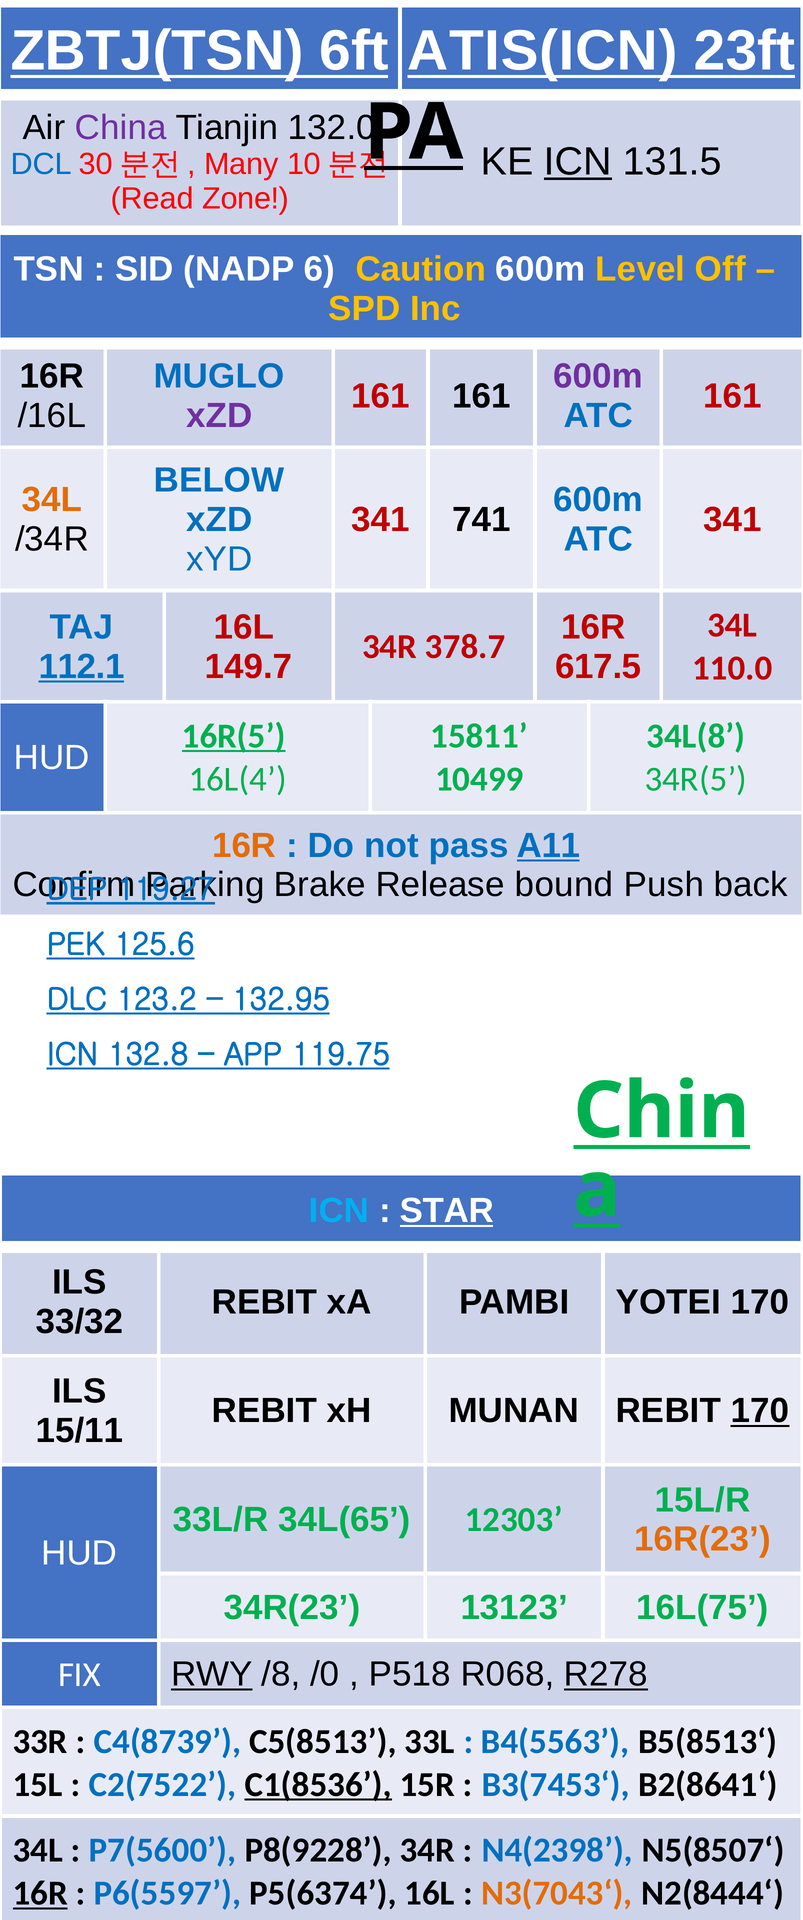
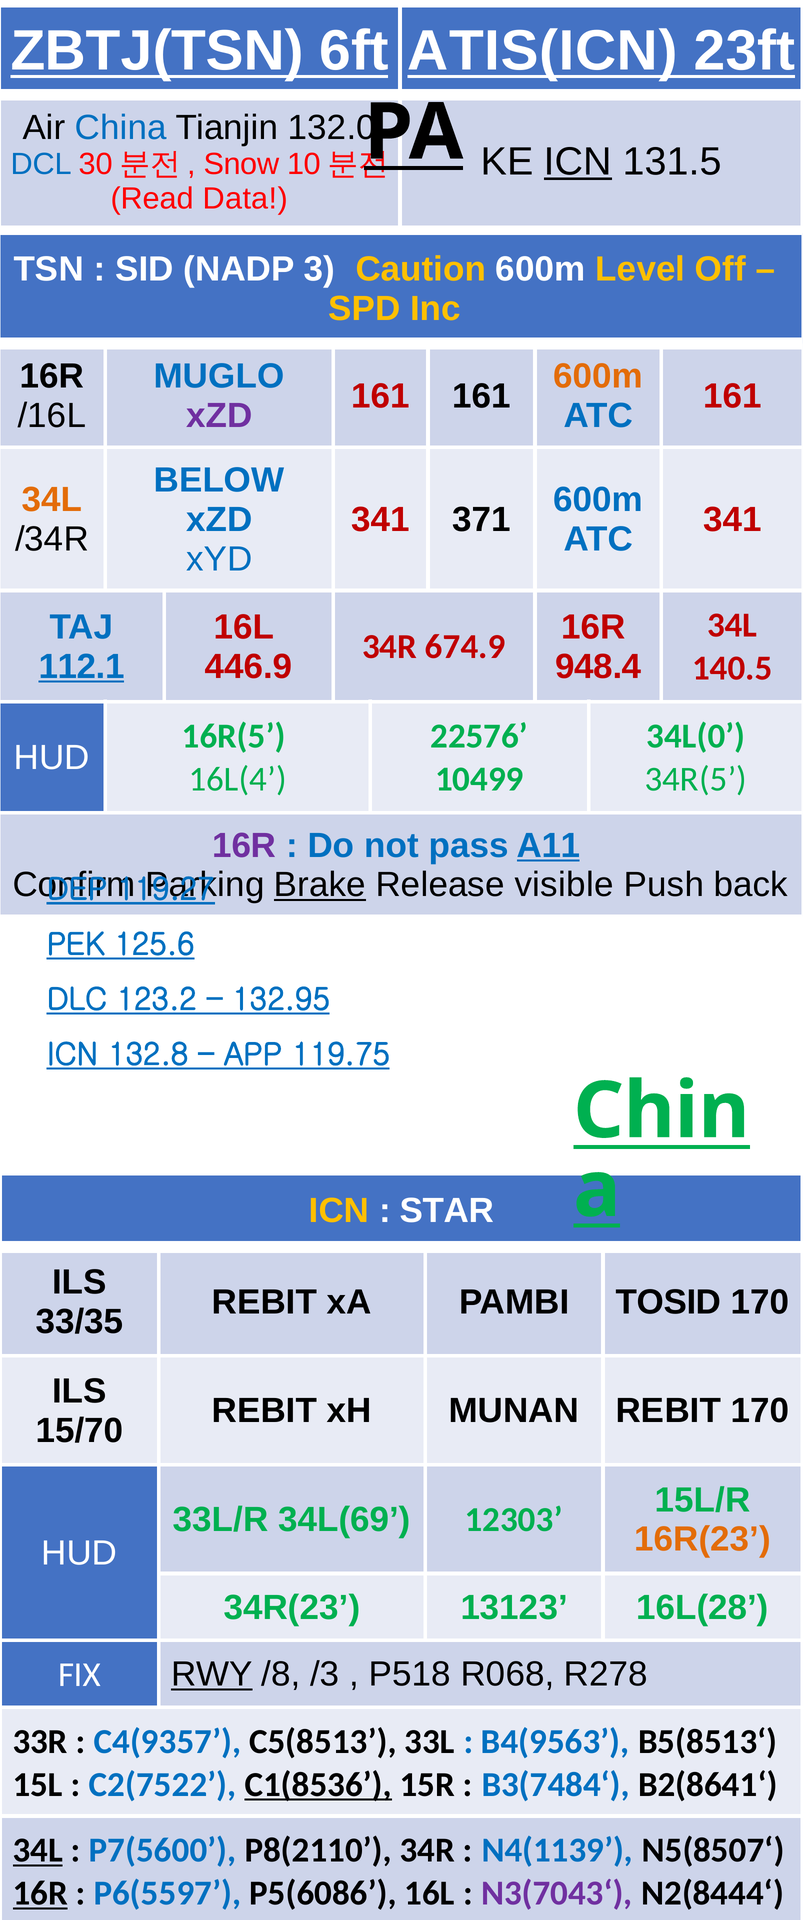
China colour: purple -> blue
Many: Many -> Snow
Zone: Zone -> Data
6: 6 -> 3
600m at (598, 377) colour: purple -> orange
741: 741 -> 371
378.7: 378.7 -> 674.9
149.7: 149.7 -> 446.9
617.5: 617.5 -> 948.4
110.0: 110.0 -> 140.5
16R(5 underline: present -> none
15811: 15811 -> 22576
34L(8: 34L(8 -> 34L(0
16R at (244, 846) colour: orange -> purple
Brake underline: none -> present
bound: bound -> visible
ICN at (339, 1212) colour: light blue -> yellow
STAR underline: present -> none
YOTEI: YOTEI -> TOSID
33/32: 33/32 -> 33/35
170 at (760, 1412) underline: present -> none
15/11: 15/11 -> 15/70
34L(65: 34L(65 -> 34L(69
16L(75: 16L(75 -> 16L(28
/0: /0 -> /3
R278 underline: present -> none
C4(8739: C4(8739 -> C4(9357
B4(5563: B4(5563 -> B4(9563
B3(7453‘: B3(7453‘ -> B3(7484‘
34L at (38, 1852) underline: none -> present
P8(9228: P8(9228 -> P8(2110
N4(2398: N4(2398 -> N4(1139
P5(6374: P5(6374 -> P5(6086
N3(7043‘ colour: orange -> purple
